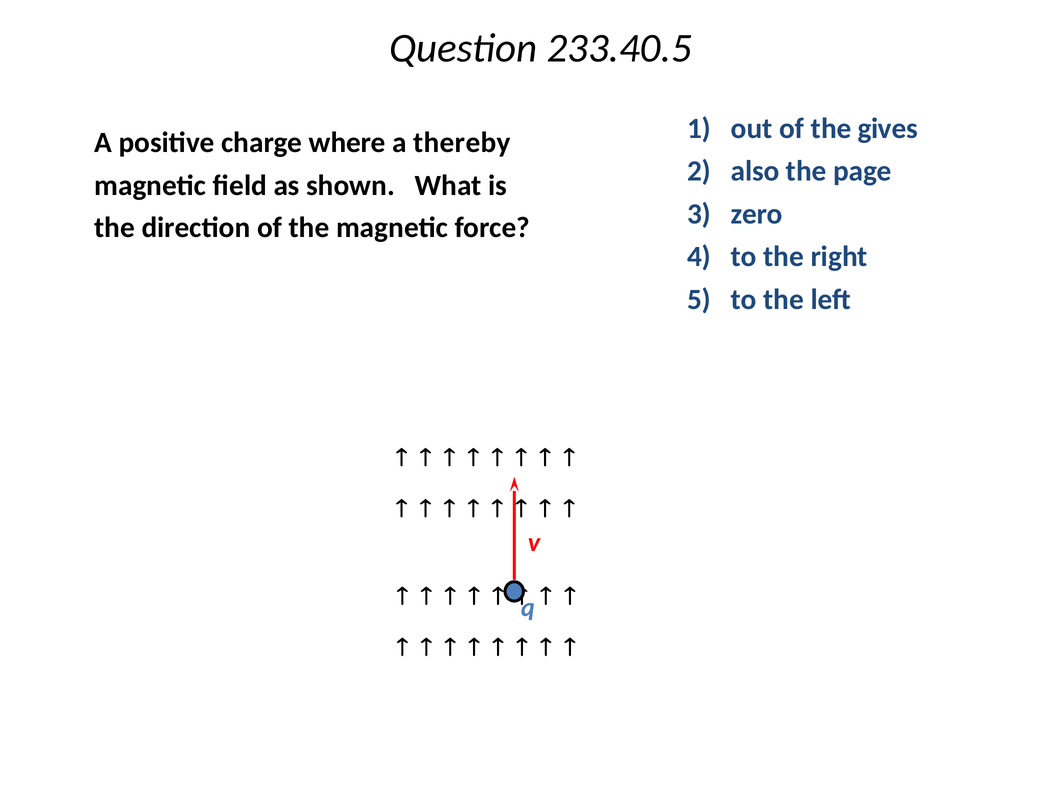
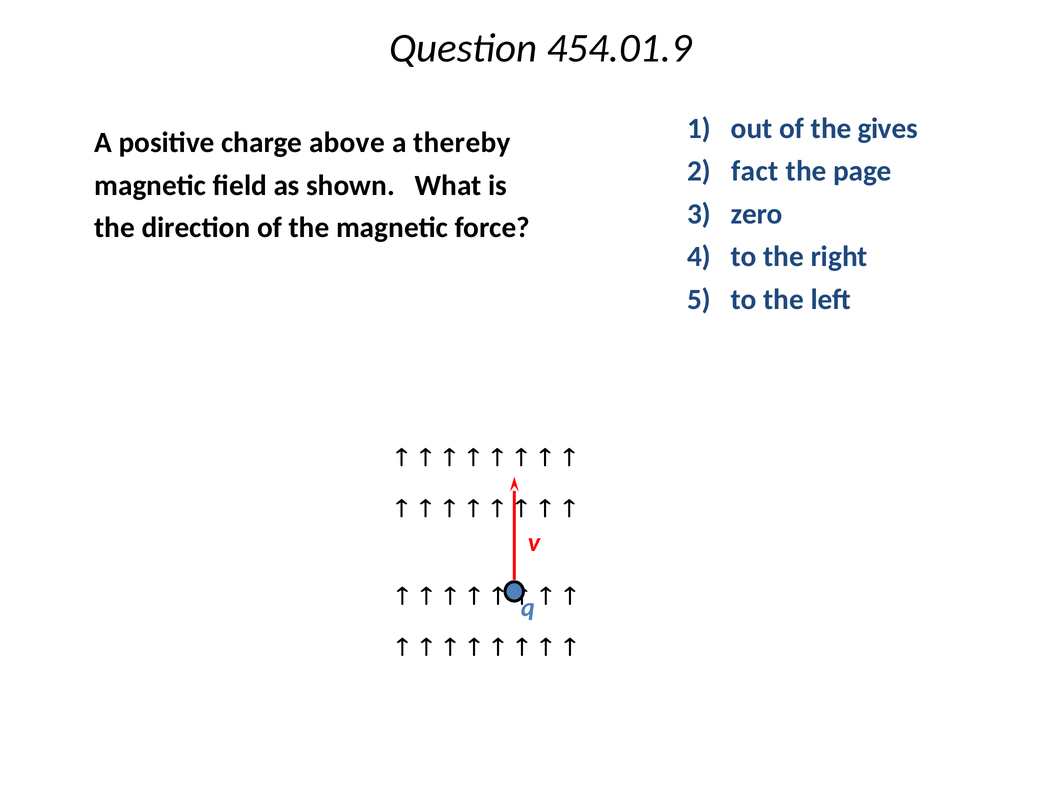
233.40.5: 233.40.5 -> 454.01.9
where: where -> above
also: also -> fact
